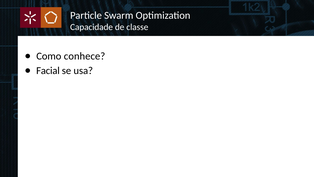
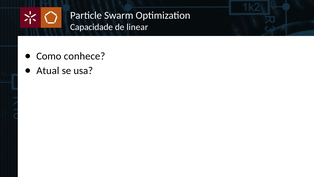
classe: classe -> linear
Facial: Facial -> Atual
